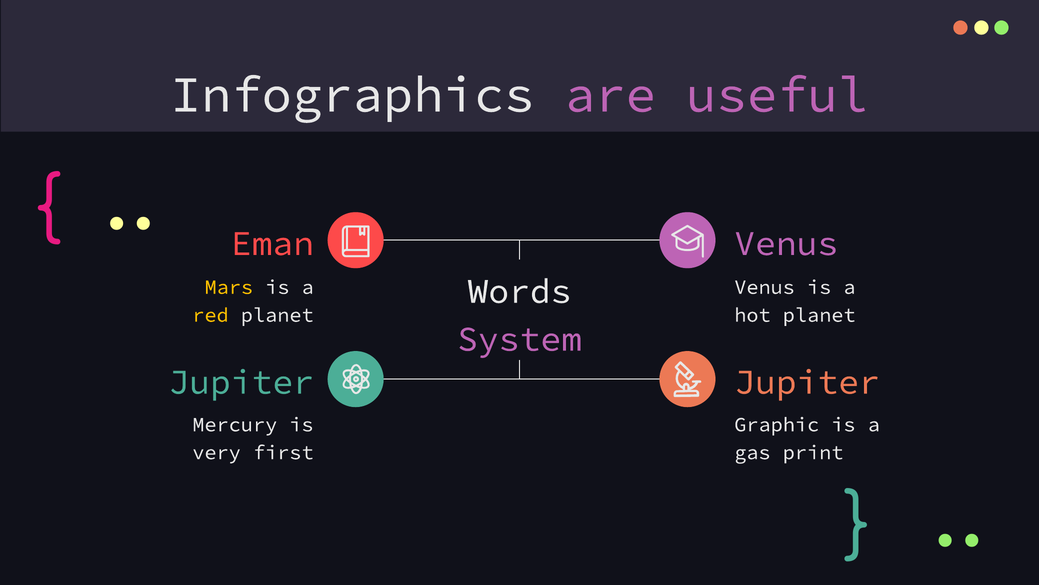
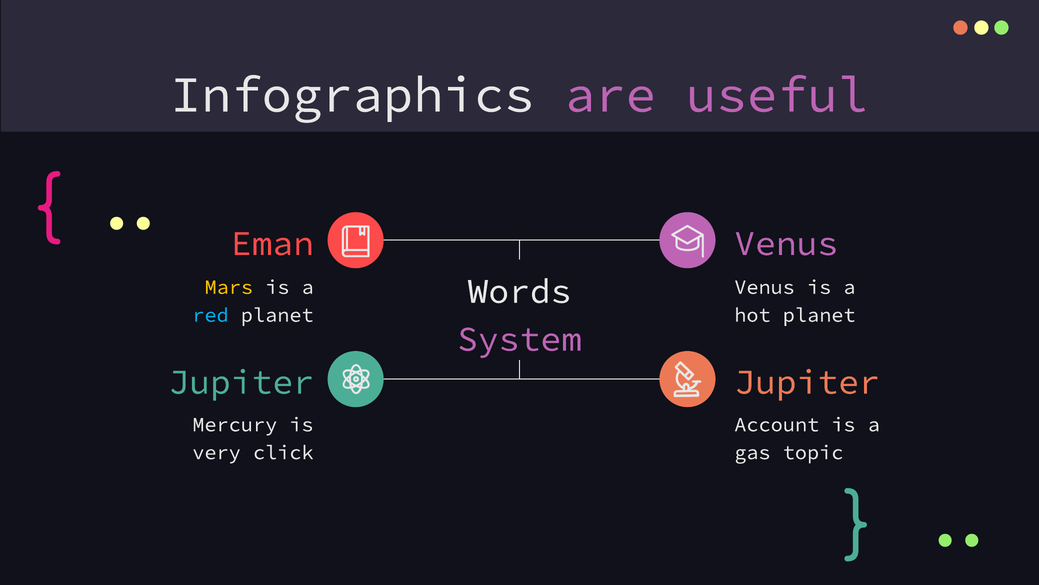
red colour: yellow -> light blue
Graphic: Graphic -> Account
first: first -> click
print: print -> topic
